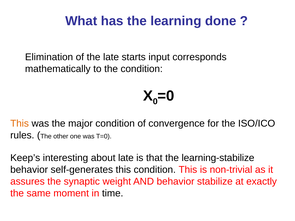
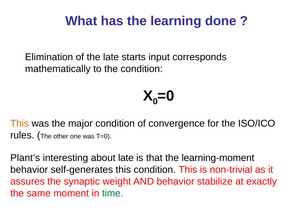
Keep’s: Keep’s -> Plant’s
learning-stabilize: learning-stabilize -> learning-moment
time colour: black -> green
